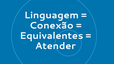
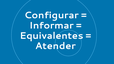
Linguagem: Linguagem -> Configurar
Conexão: Conexão -> Informar
